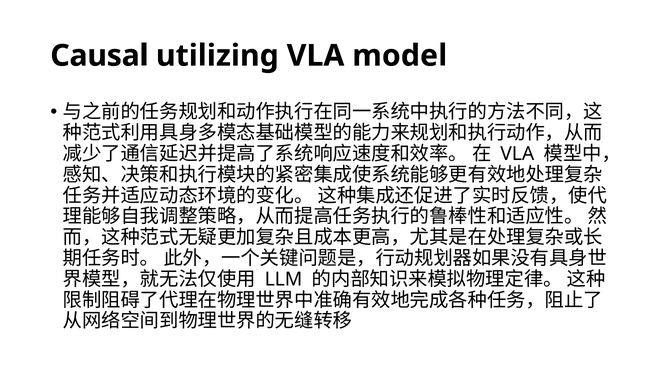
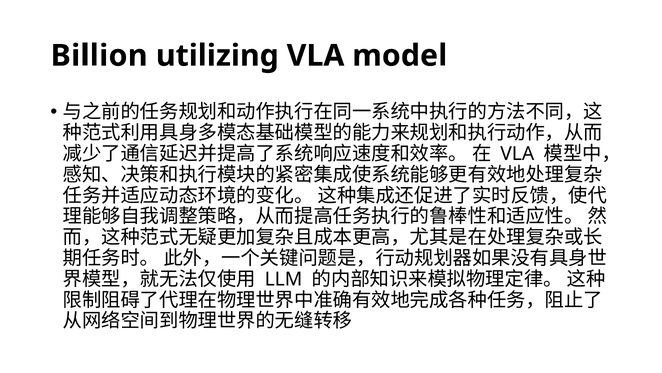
Causal: Causal -> Billion
